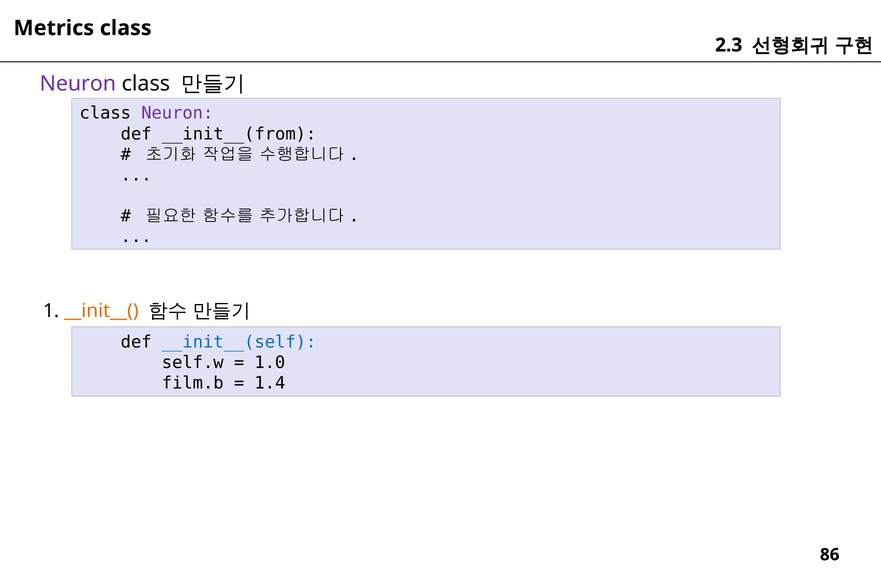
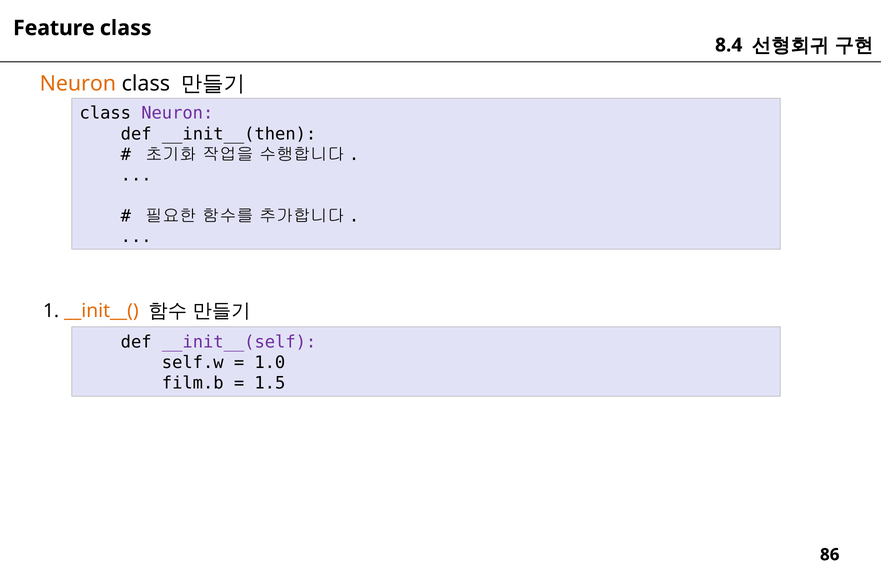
Metrics: Metrics -> Feature
2.3: 2.3 -> 8.4
Neuron at (78, 84) colour: purple -> orange
__init__(from: __init__(from -> __init__(then
__init__(self colour: blue -> purple
1.4: 1.4 -> 1.5
